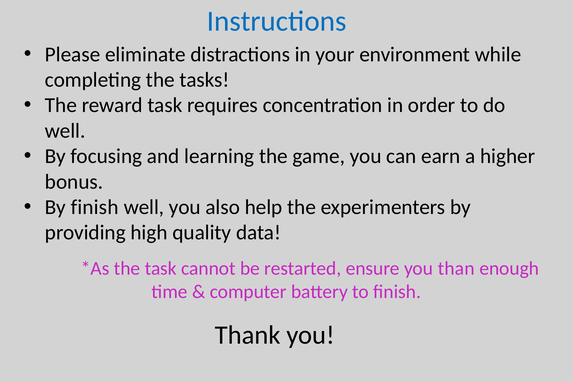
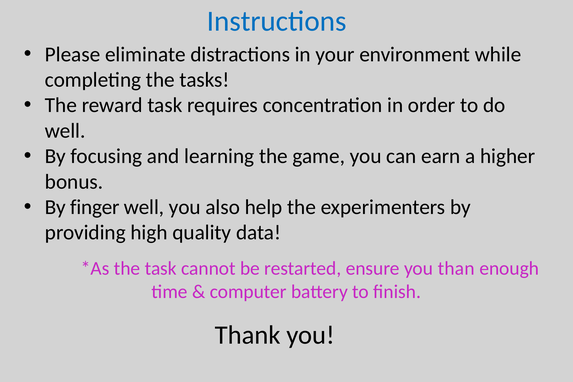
By finish: finish -> finger
